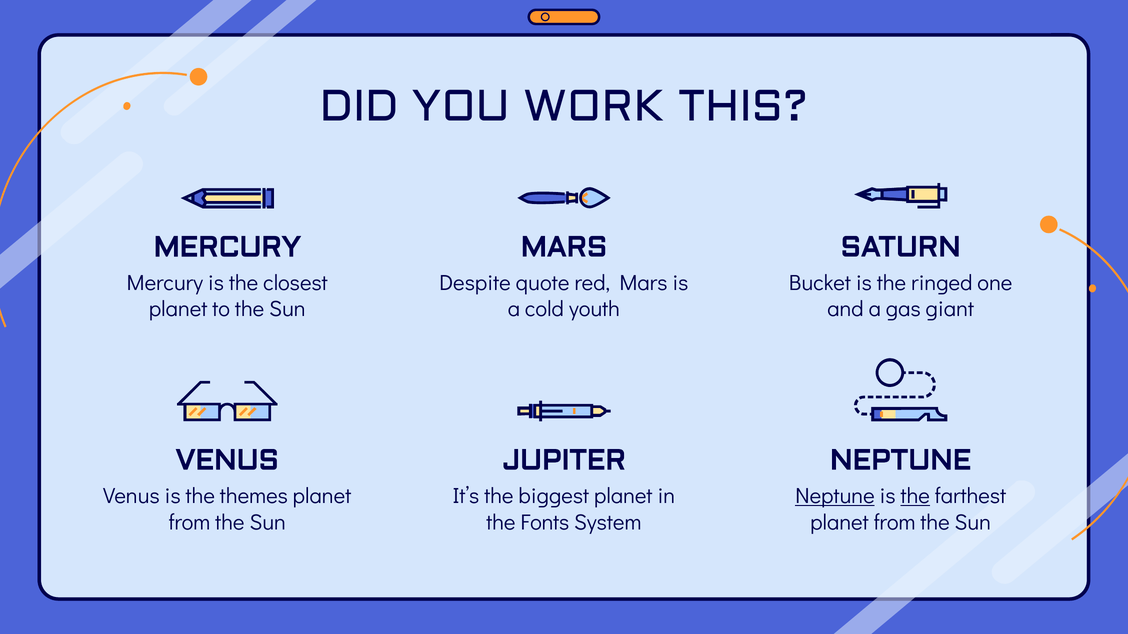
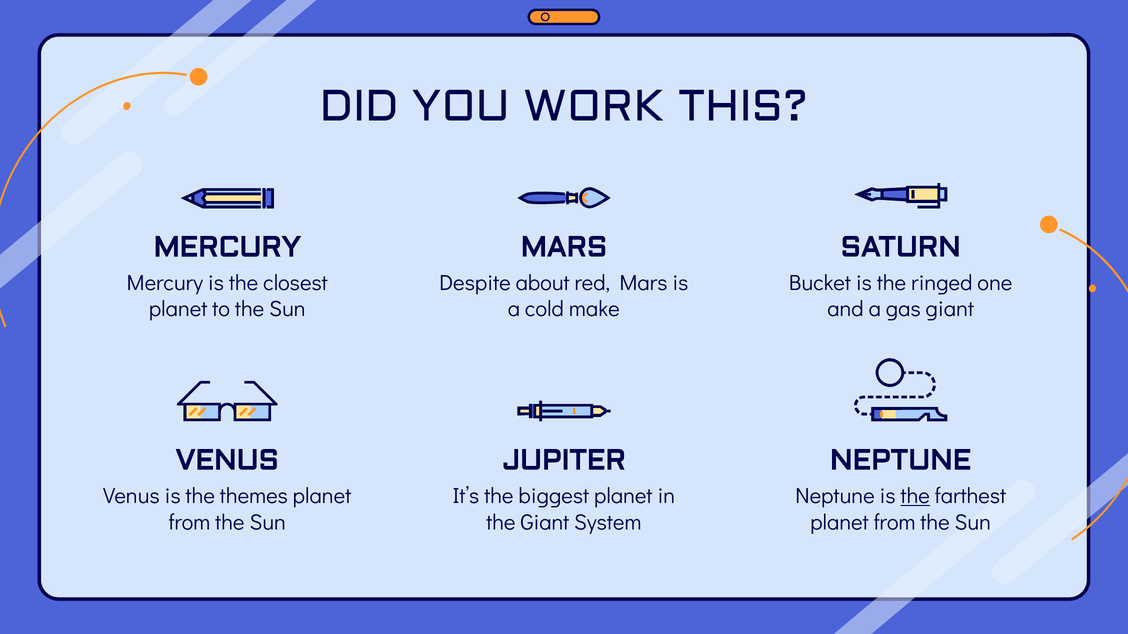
quote: quote -> about
youth: youth -> make
Neptune at (835, 496) underline: present -> none
the Fonts: Fonts -> Giant
